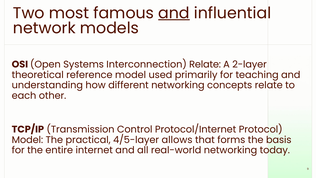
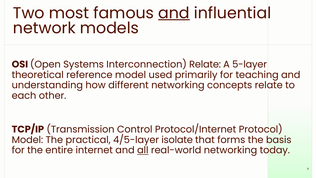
2-layer: 2-layer -> 5-layer
allows: allows -> isolate
all underline: none -> present
